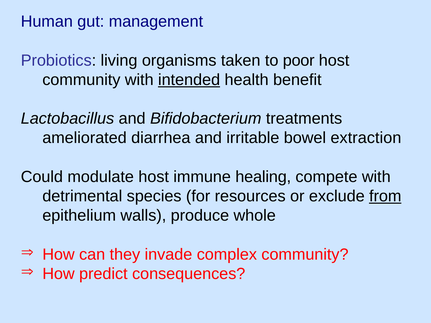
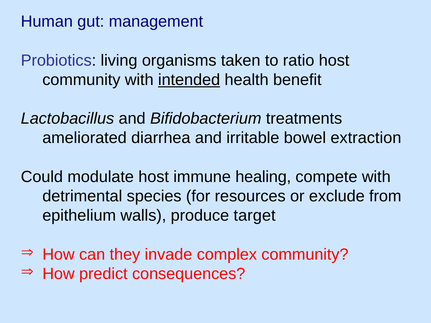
poor: poor -> ratio
from underline: present -> none
whole: whole -> target
